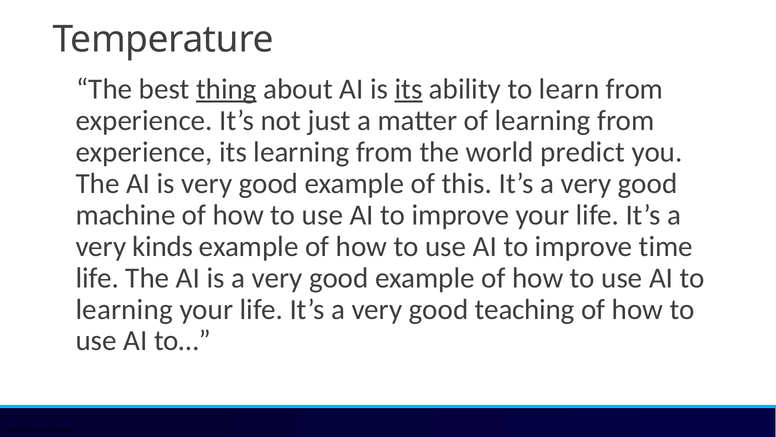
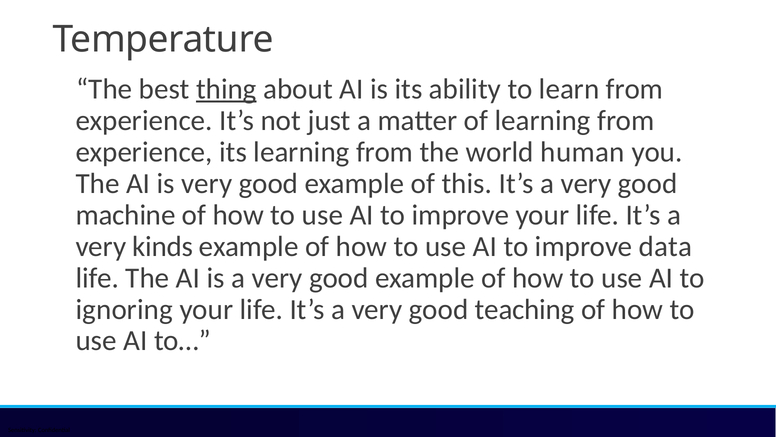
its at (409, 89) underline: present -> none
predict: predict -> human
time: time -> data
learning at (124, 309): learning -> ignoring
